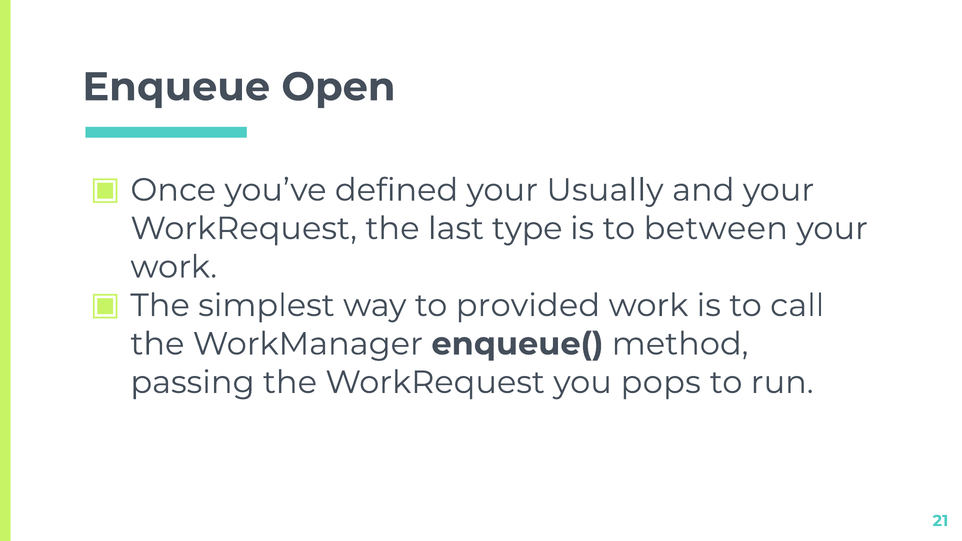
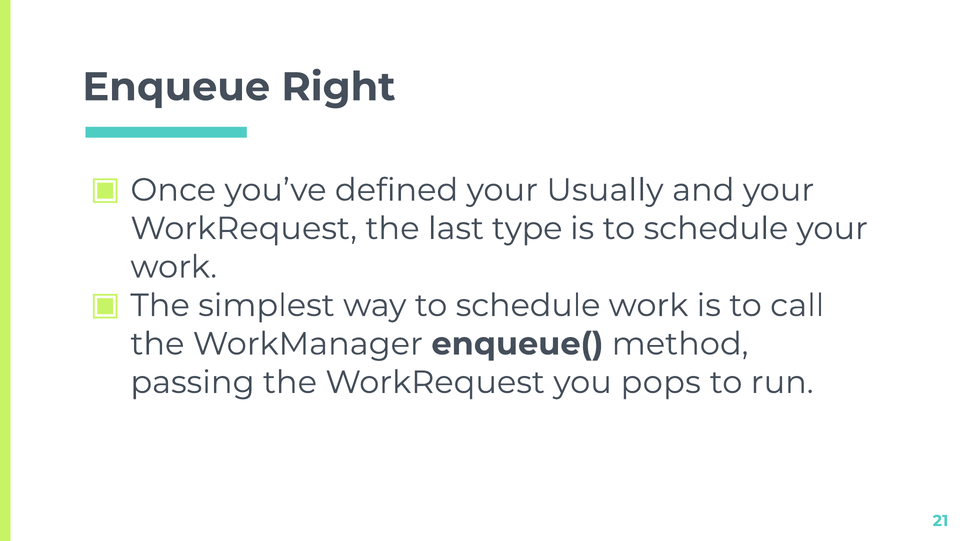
Open: Open -> Right
is to between: between -> schedule
way to provided: provided -> schedule
